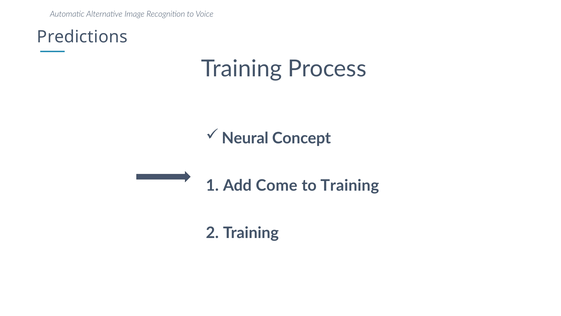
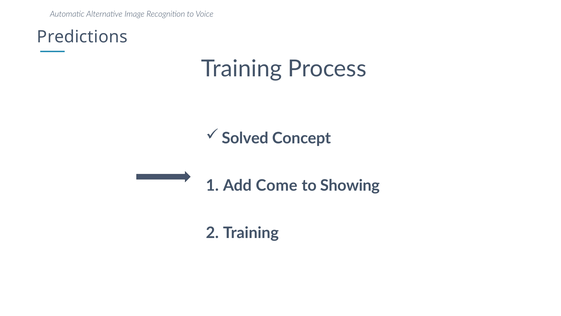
Neural: Neural -> Solved
to Training: Training -> Showing
